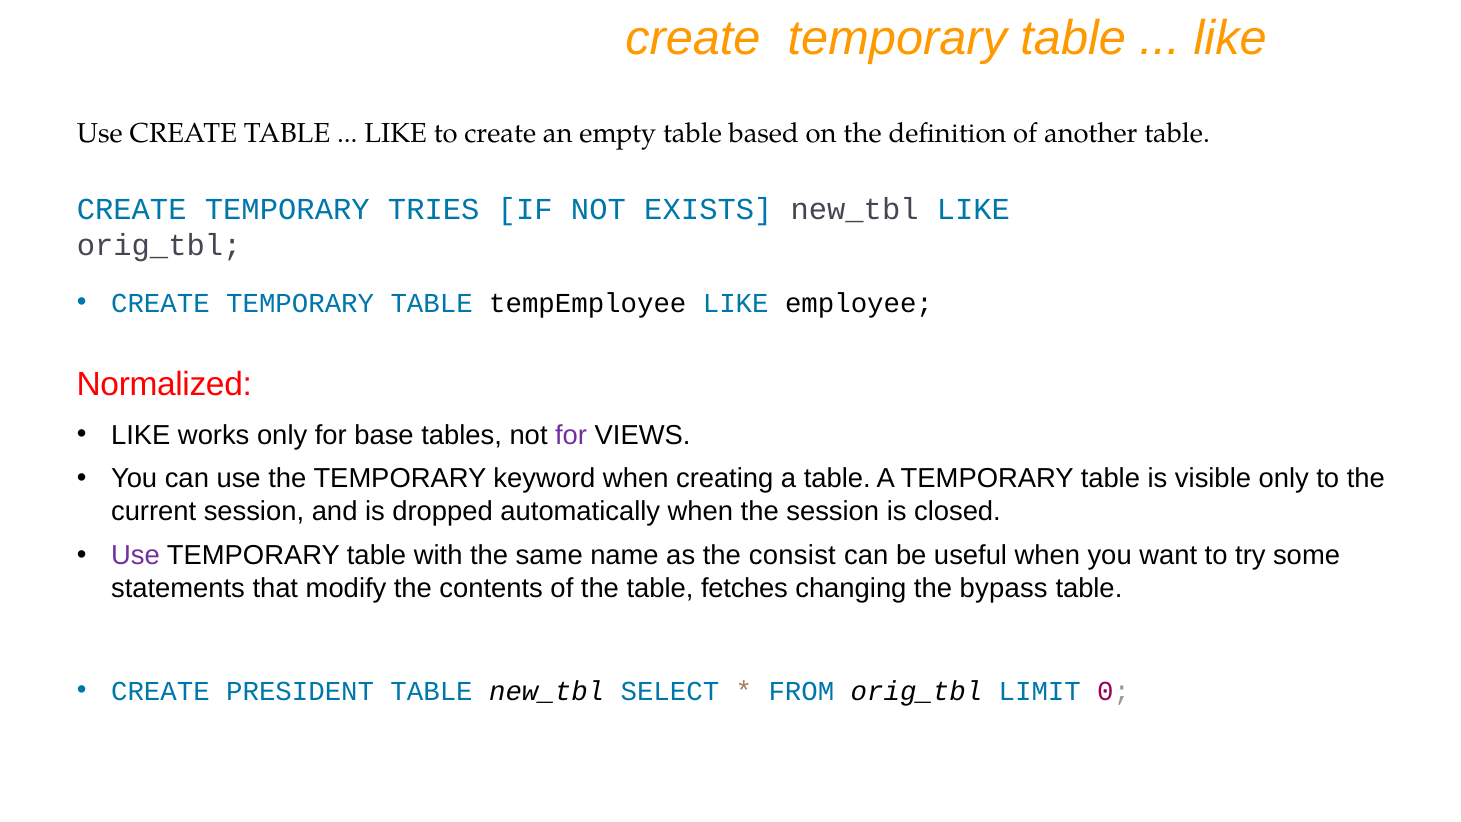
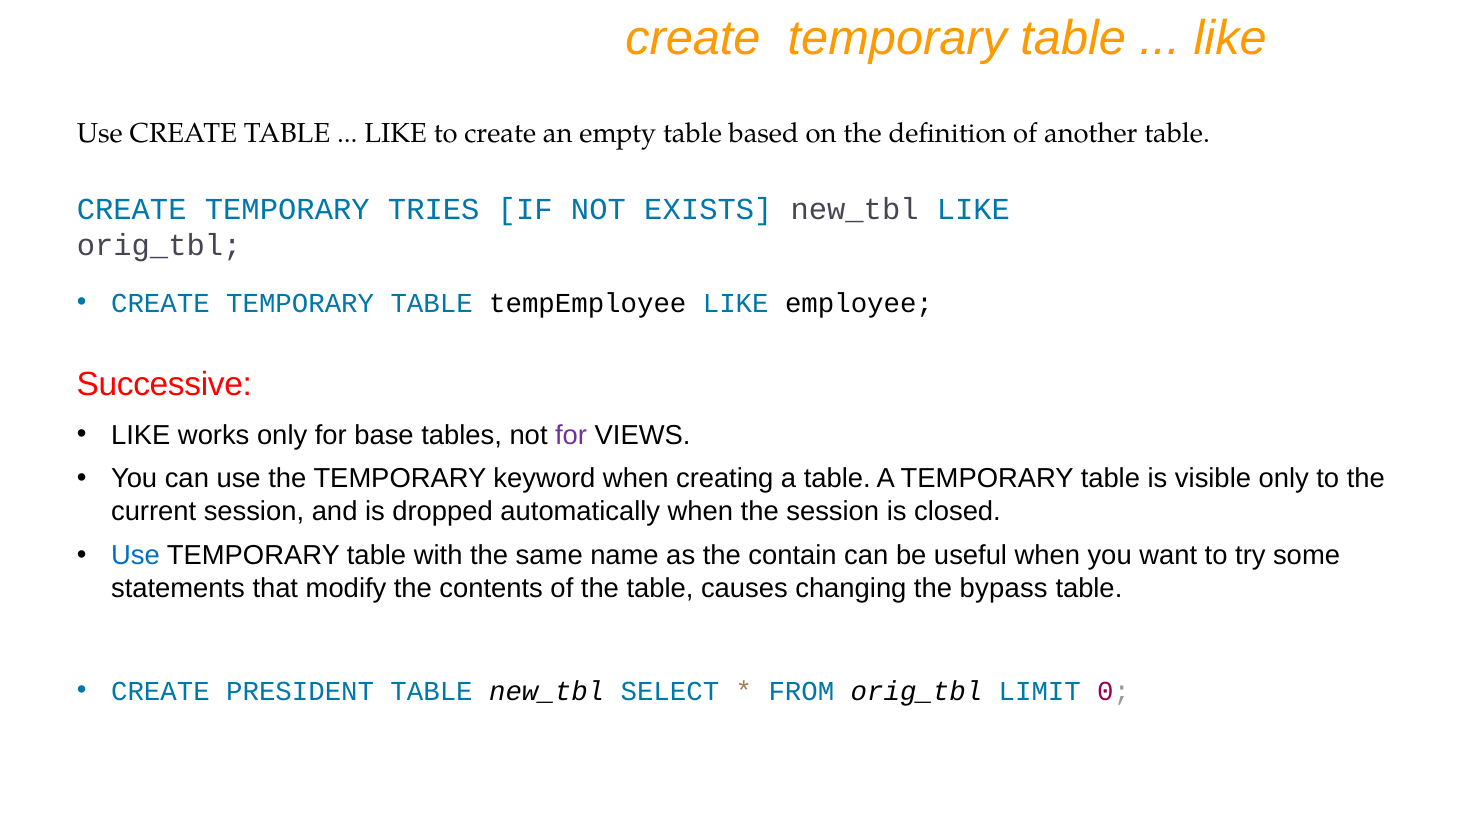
Normalized: Normalized -> Successive
Use at (135, 556) colour: purple -> blue
consist: consist -> contain
fetches: fetches -> causes
